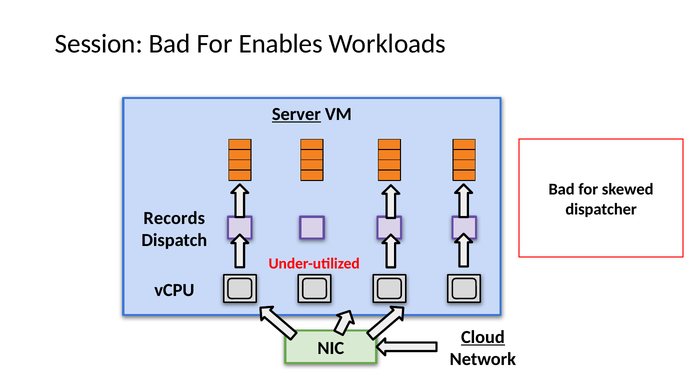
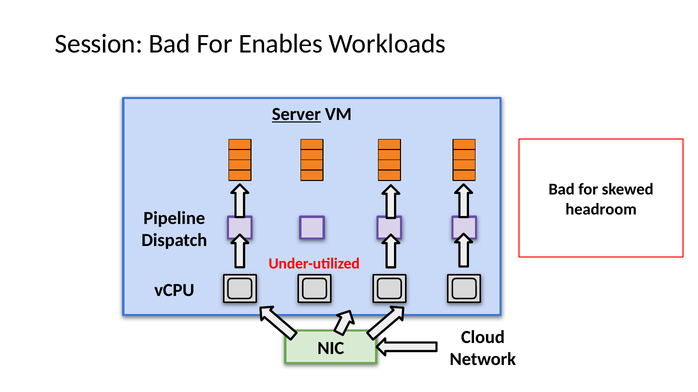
dispatcher: dispatcher -> headroom
Records: Records -> Pipeline
Cloud underline: present -> none
